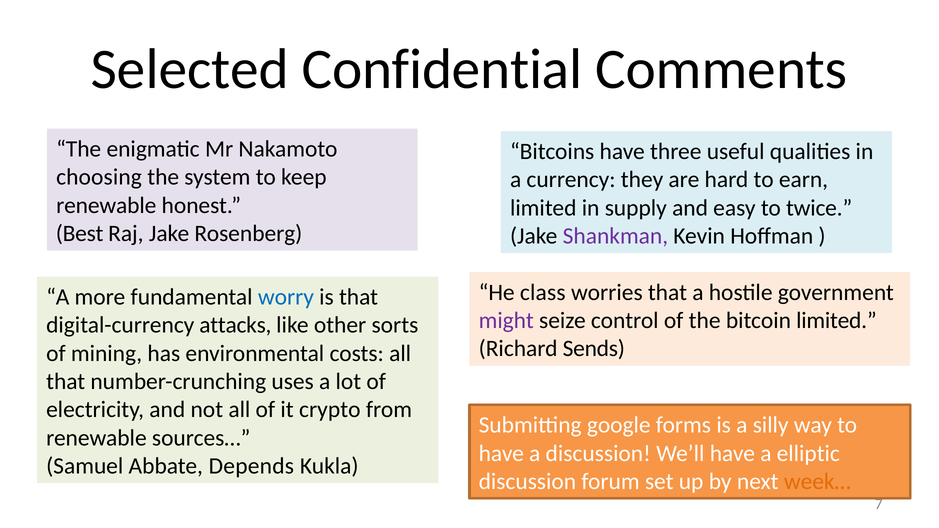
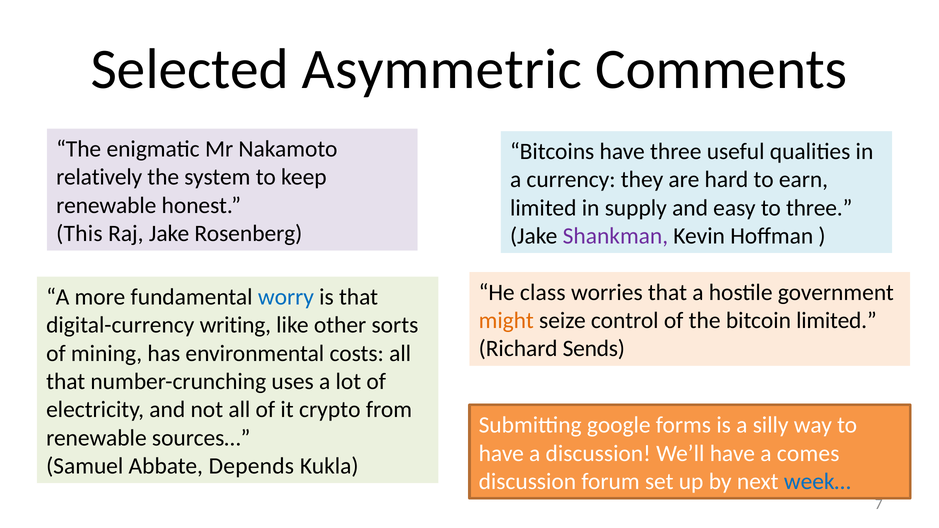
Confidential: Confidential -> Asymmetric
choosing: choosing -> relatively
to twice: twice -> three
Best: Best -> This
might colour: purple -> orange
attacks: attacks -> writing
elliptic: elliptic -> comes
week… colour: orange -> blue
